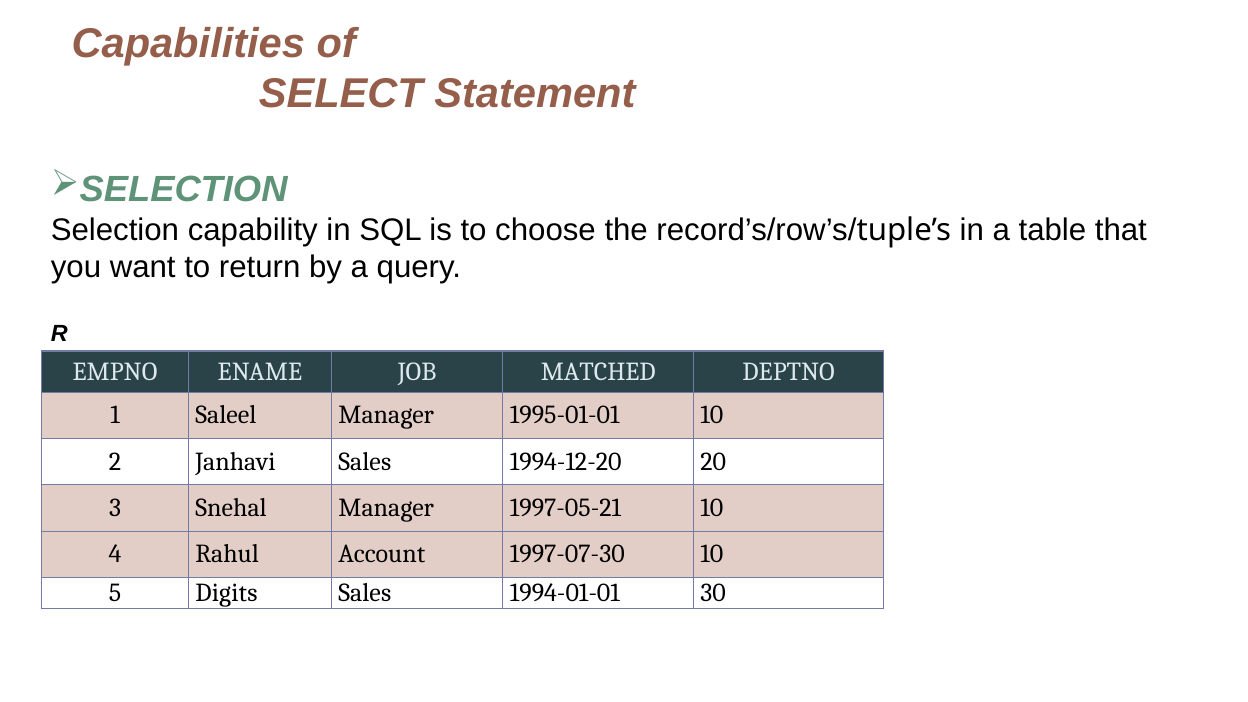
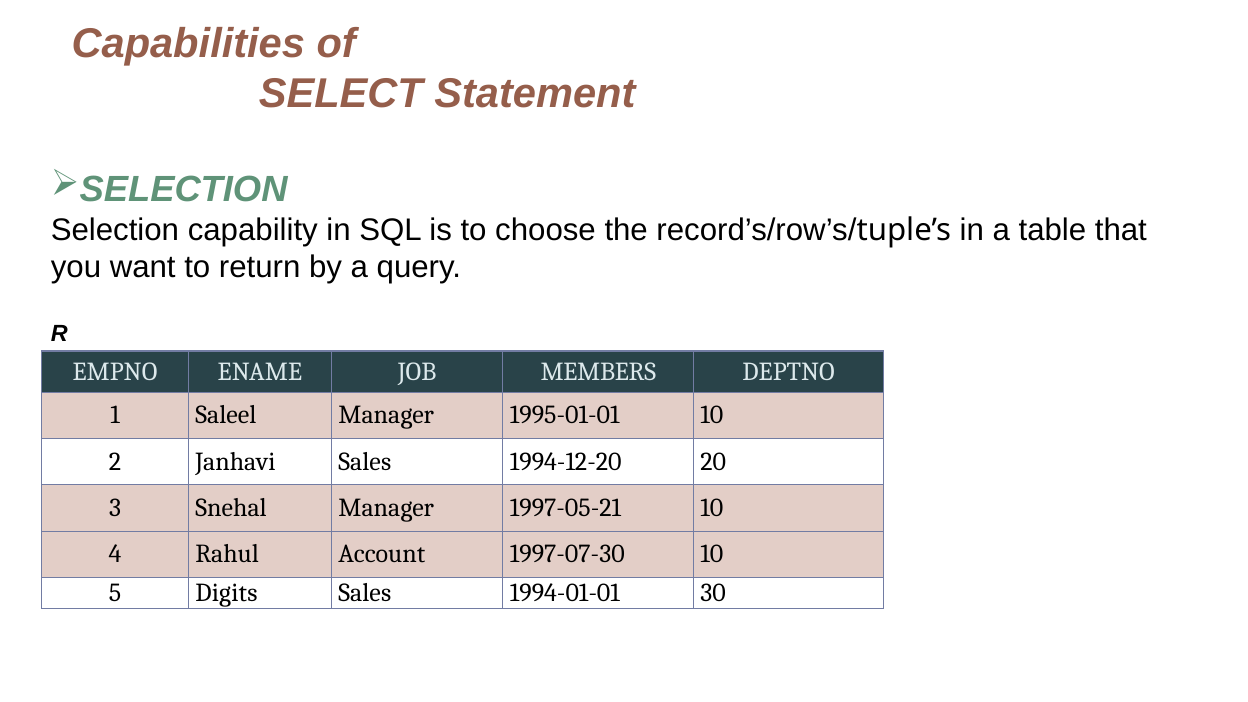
MATCHED: MATCHED -> MEMBERS
